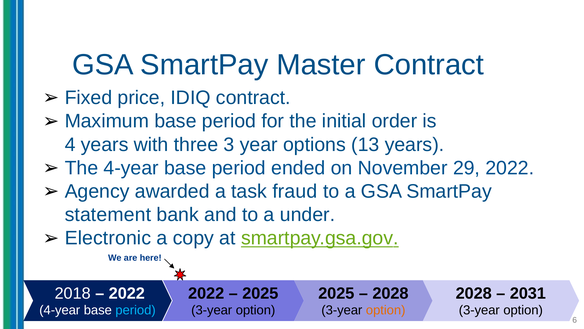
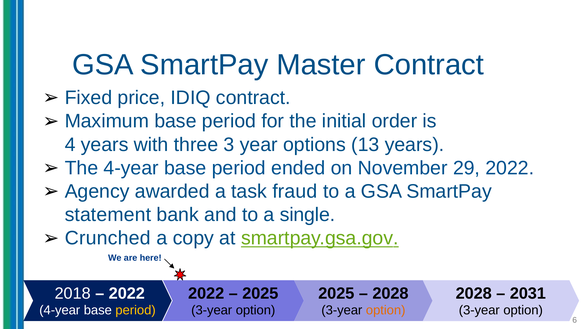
under: under -> single
Electronic: Electronic -> Crunched
period at (136, 310) colour: light blue -> yellow
